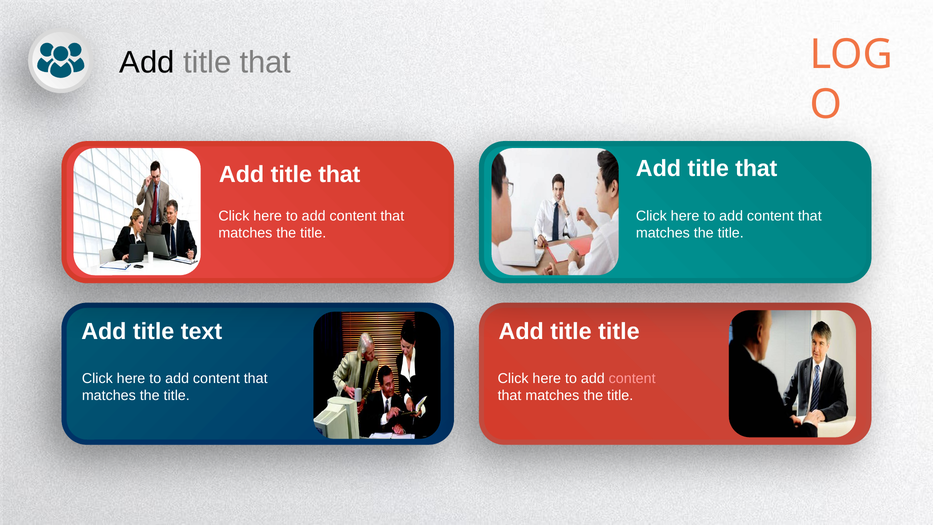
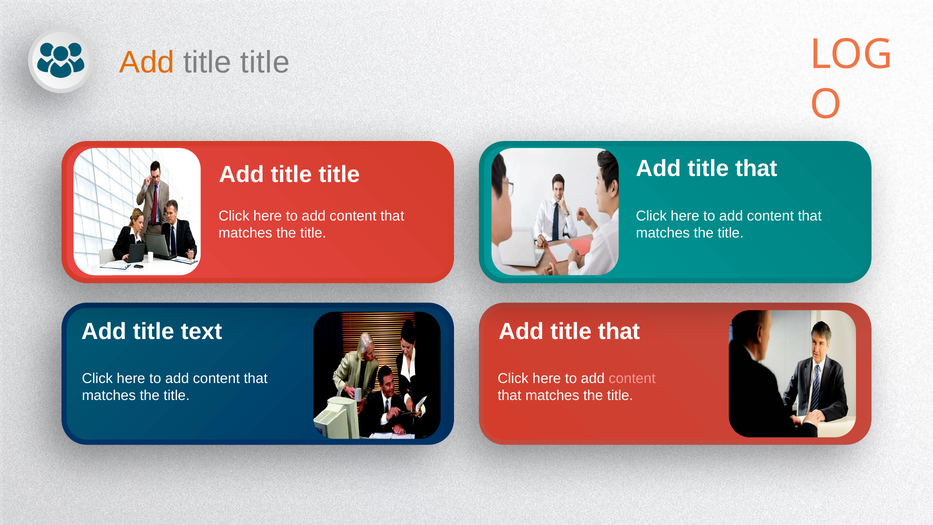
Add at (147, 62) colour: black -> orange
that at (265, 62): that -> title
that at (339, 174): that -> title
title at (619, 331): title -> that
